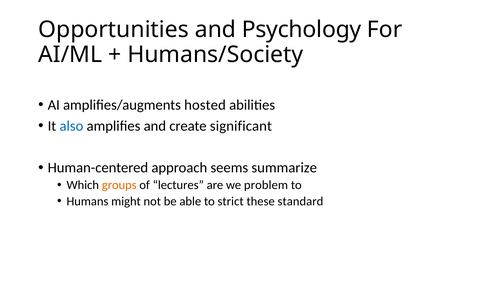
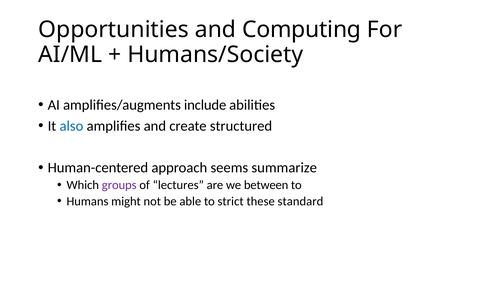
Psychology: Psychology -> Computing
hosted: hosted -> include
significant: significant -> structured
groups colour: orange -> purple
problem: problem -> between
